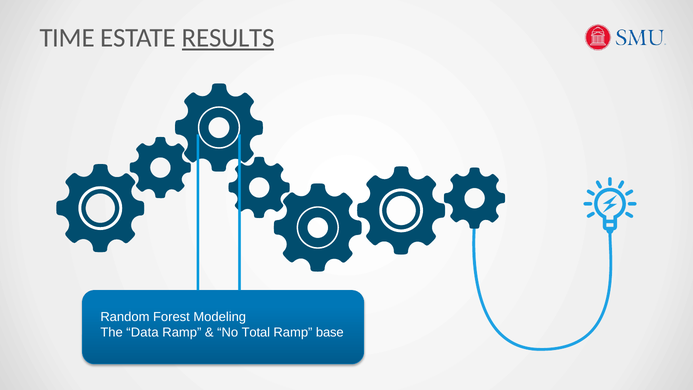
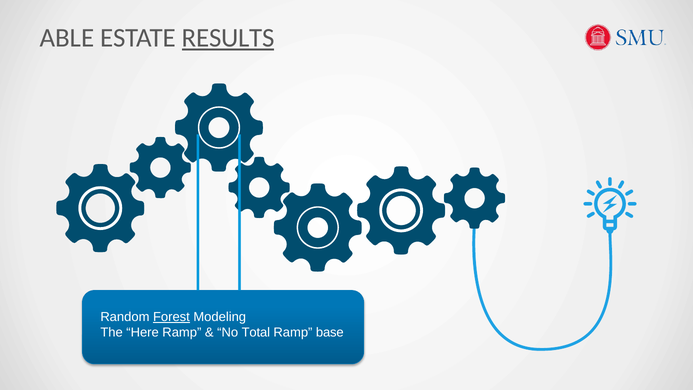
TIME: TIME -> ABLE
Forest underline: none -> present
Data: Data -> Here
